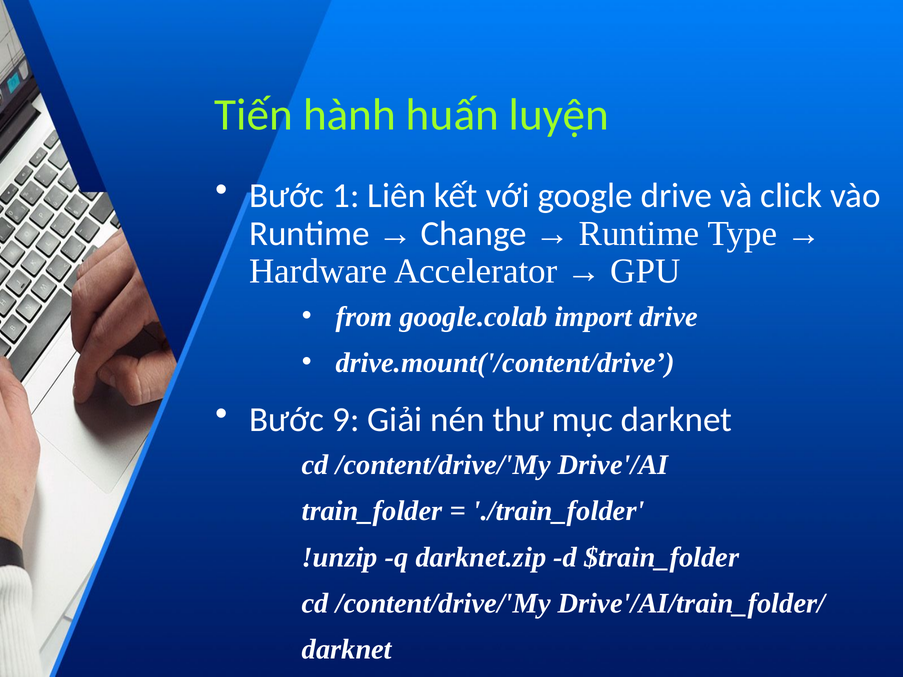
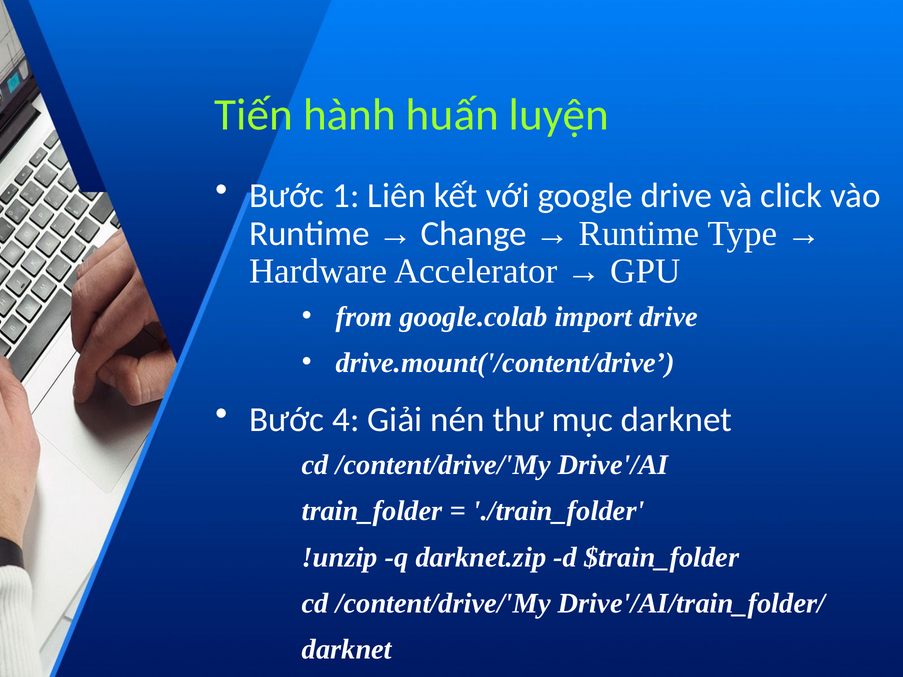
9: 9 -> 4
